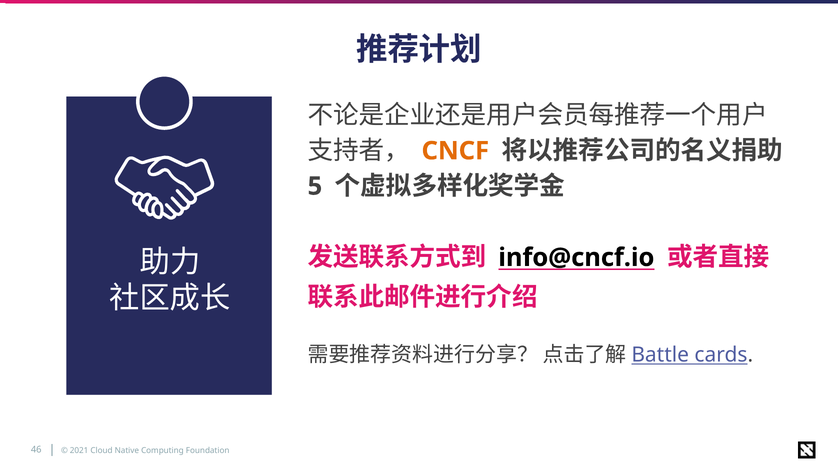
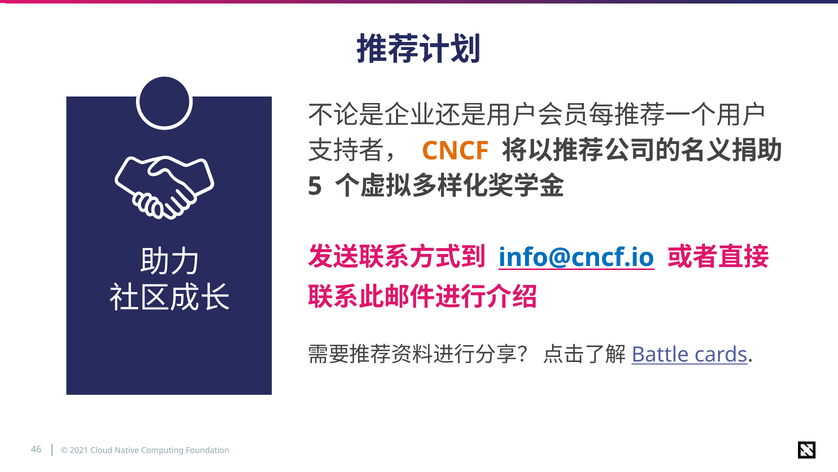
info@cncf.io colour: black -> blue
